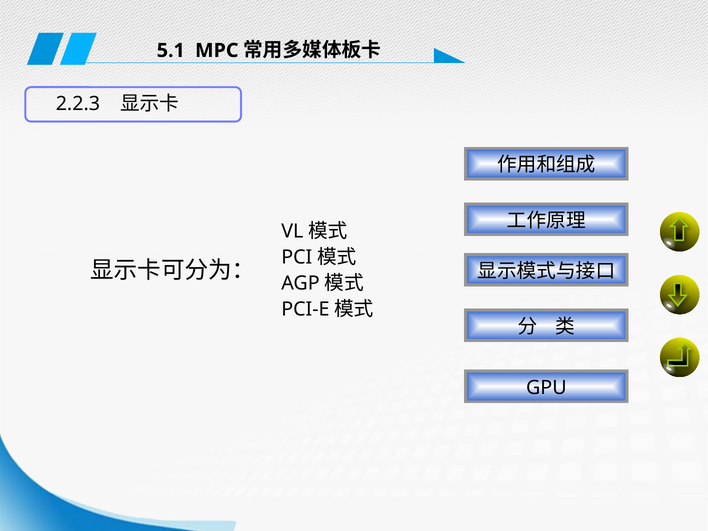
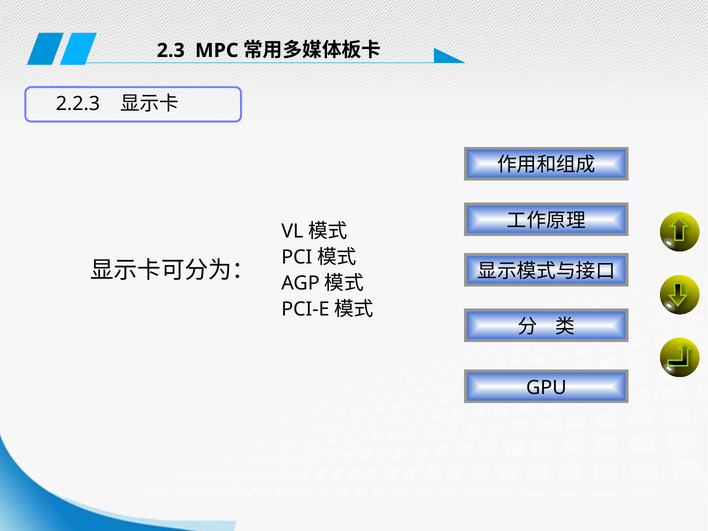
5.1: 5.1 -> 2.3
